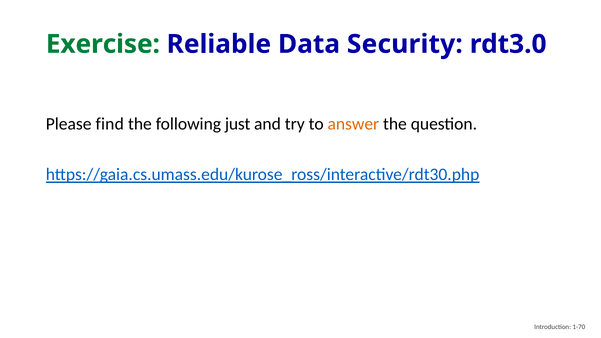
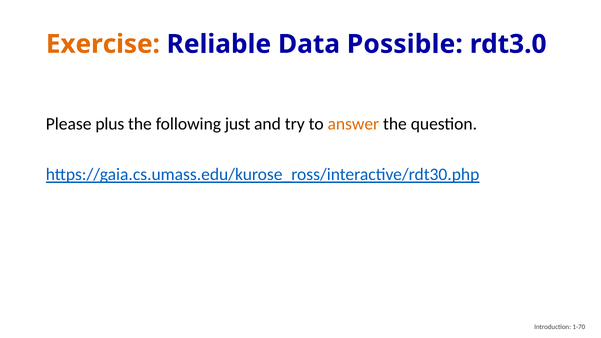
Exercise colour: green -> orange
Security: Security -> Possible
find: find -> plus
